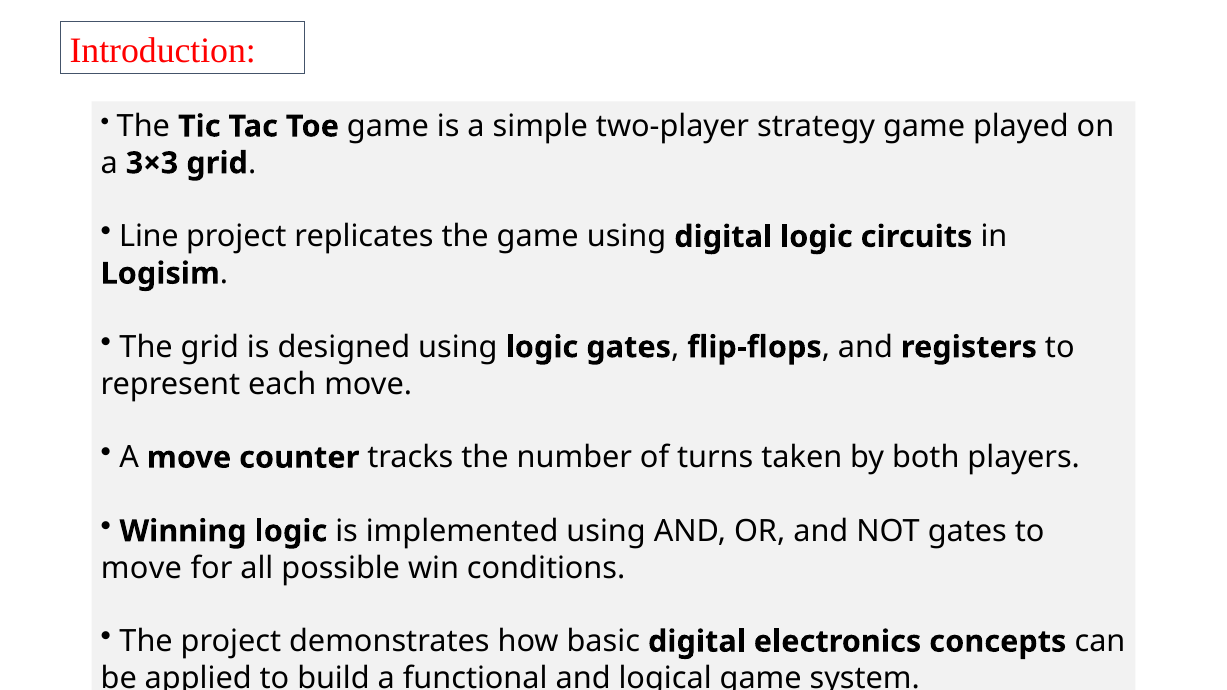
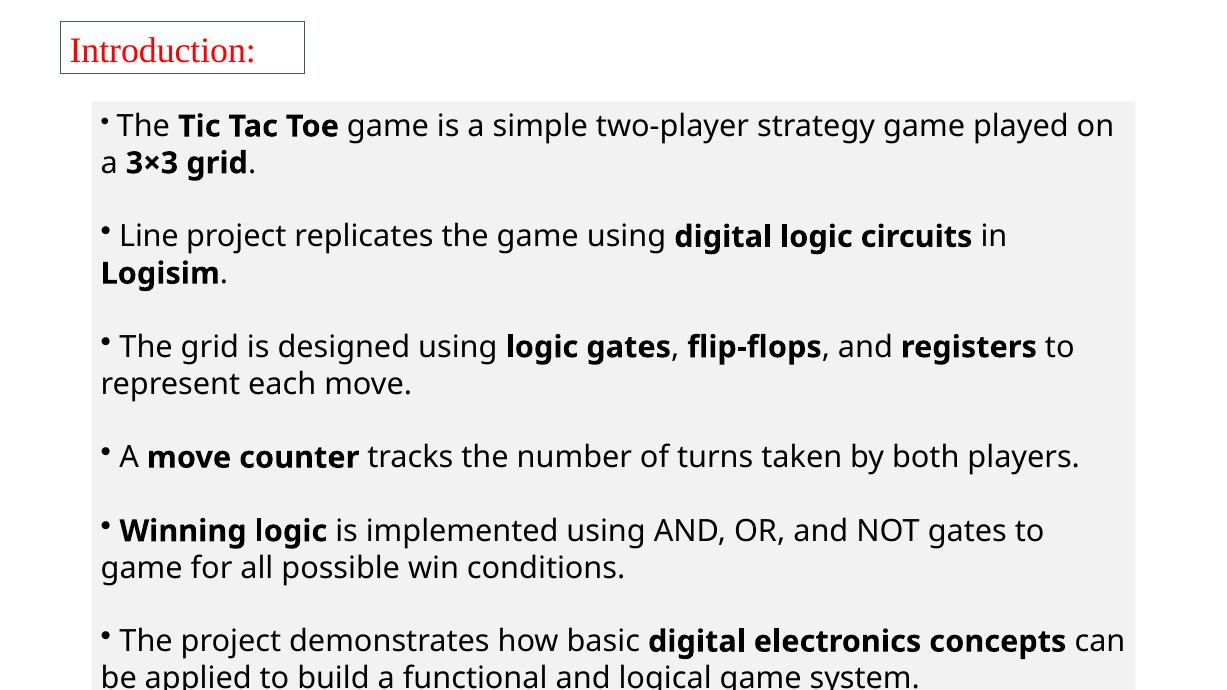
move at (142, 568): move -> game
